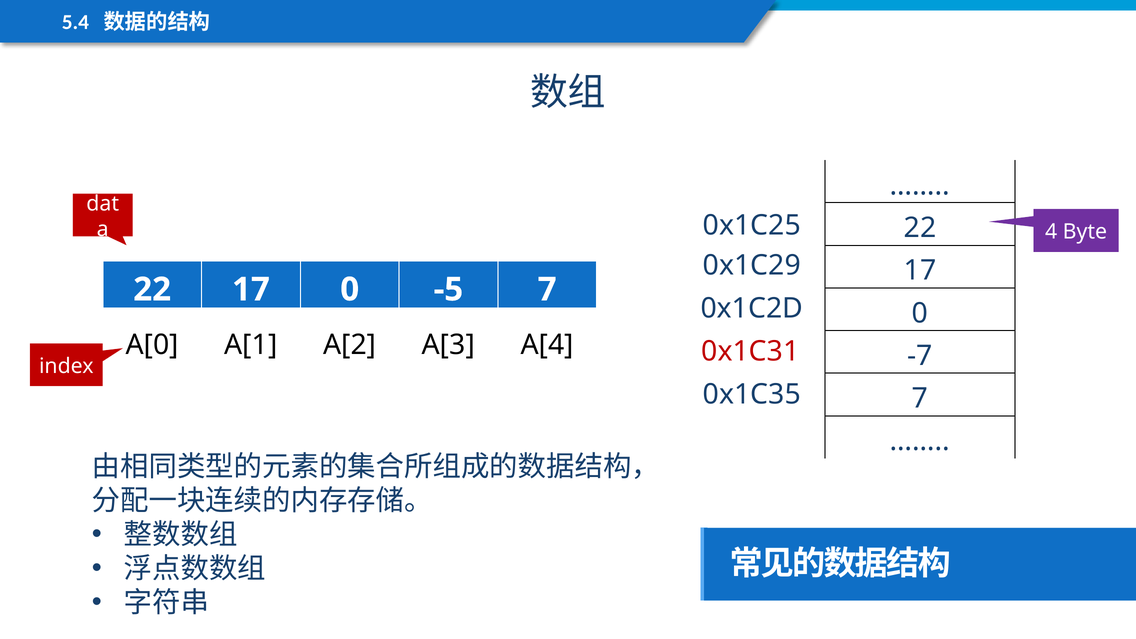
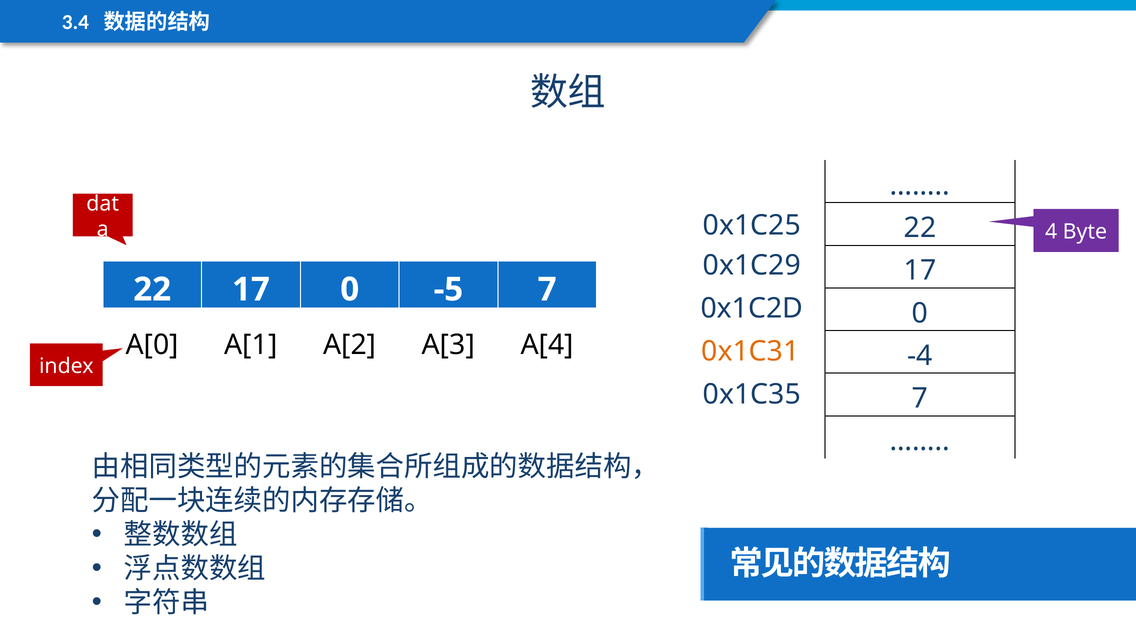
5.4: 5.4 -> 3.4
0x1C31 colour: red -> orange
-7: -7 -> -4
